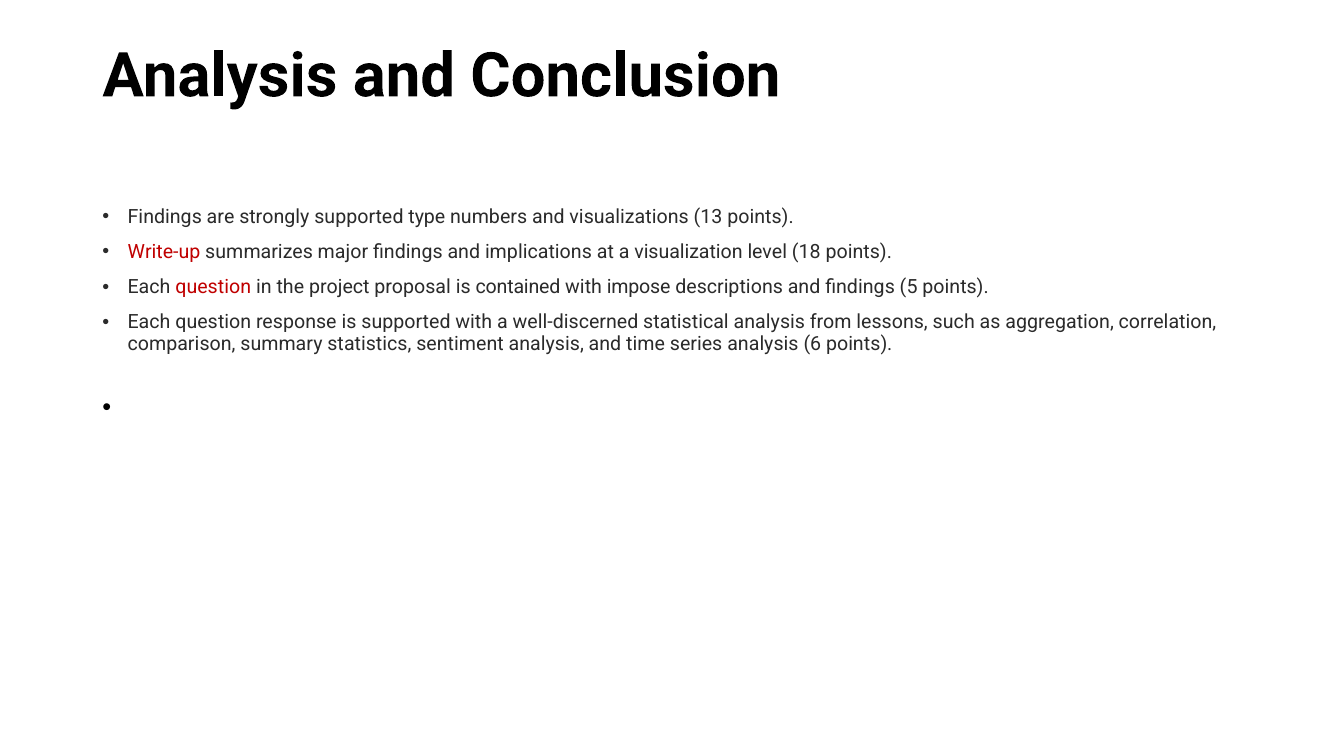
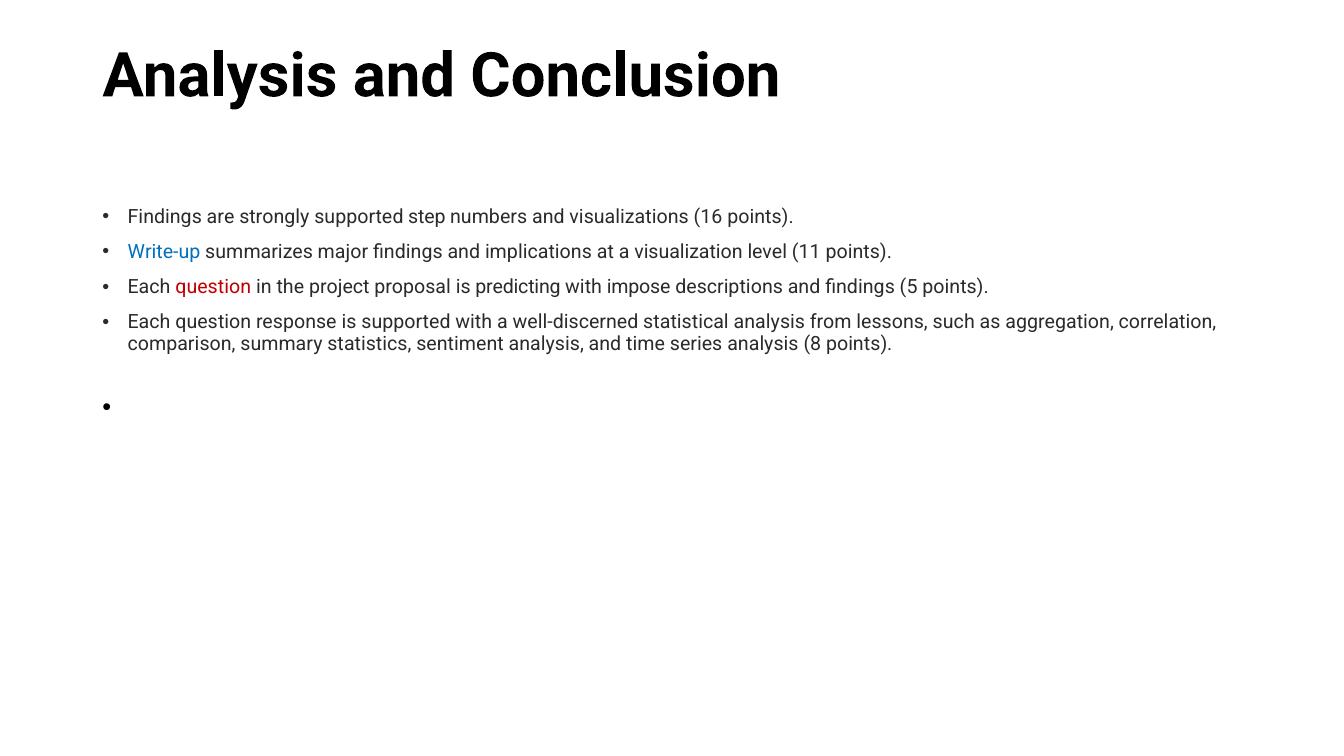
type: type -> step
13: 13 -> 16
Write-up colour: red -> blue
18: 18 -> 11
contained: contained -> predicting
6: 6 -> 8
